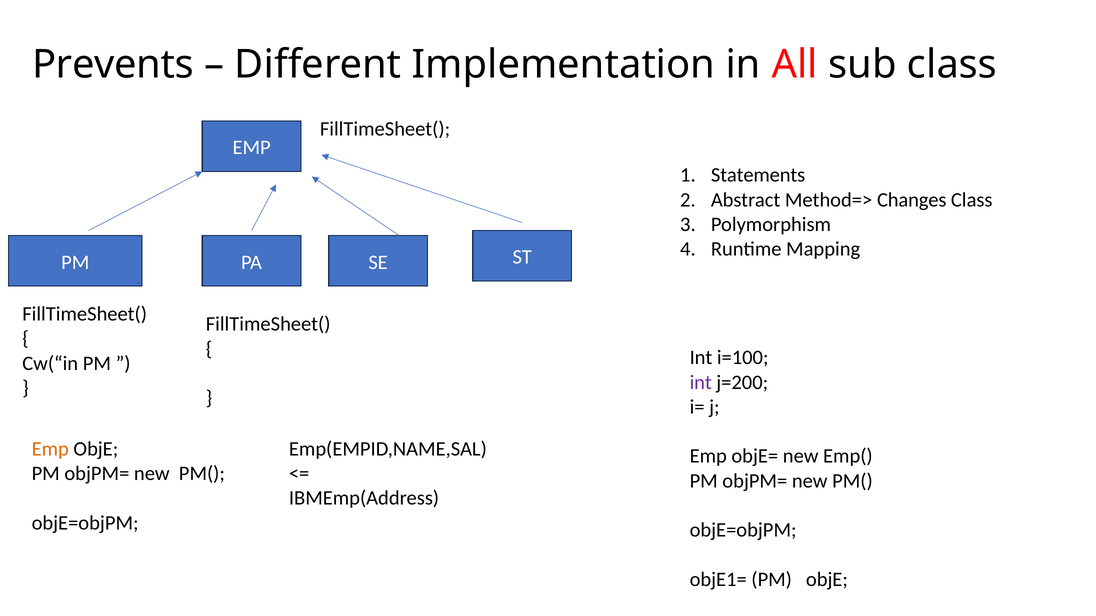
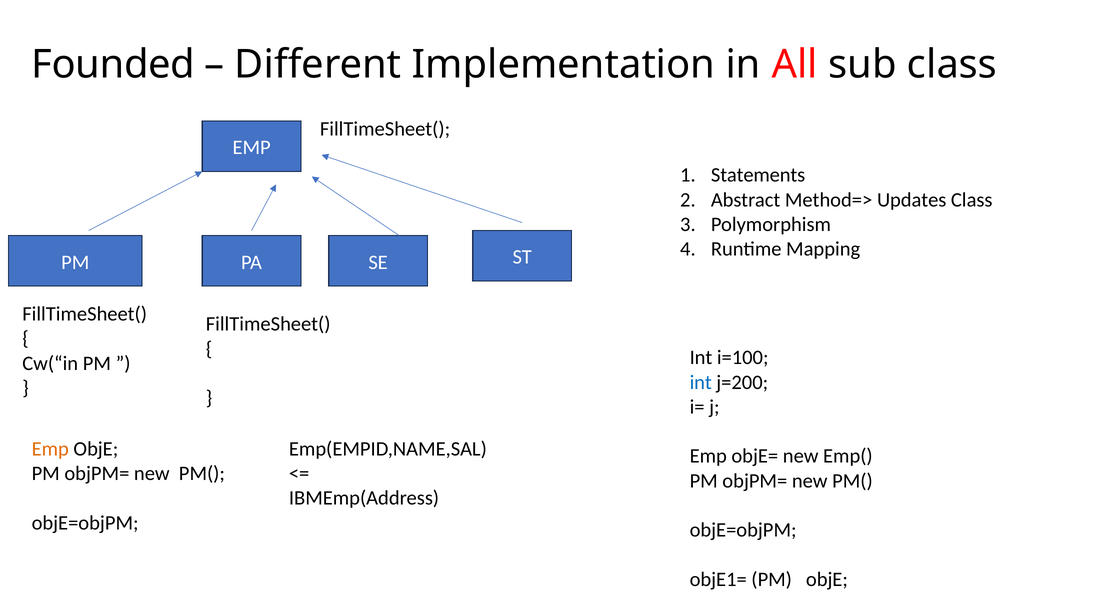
Prevents: Prevents -> Founded
Changes: Changes -> Updates
int at (701, 383) colour: purple -> blue
